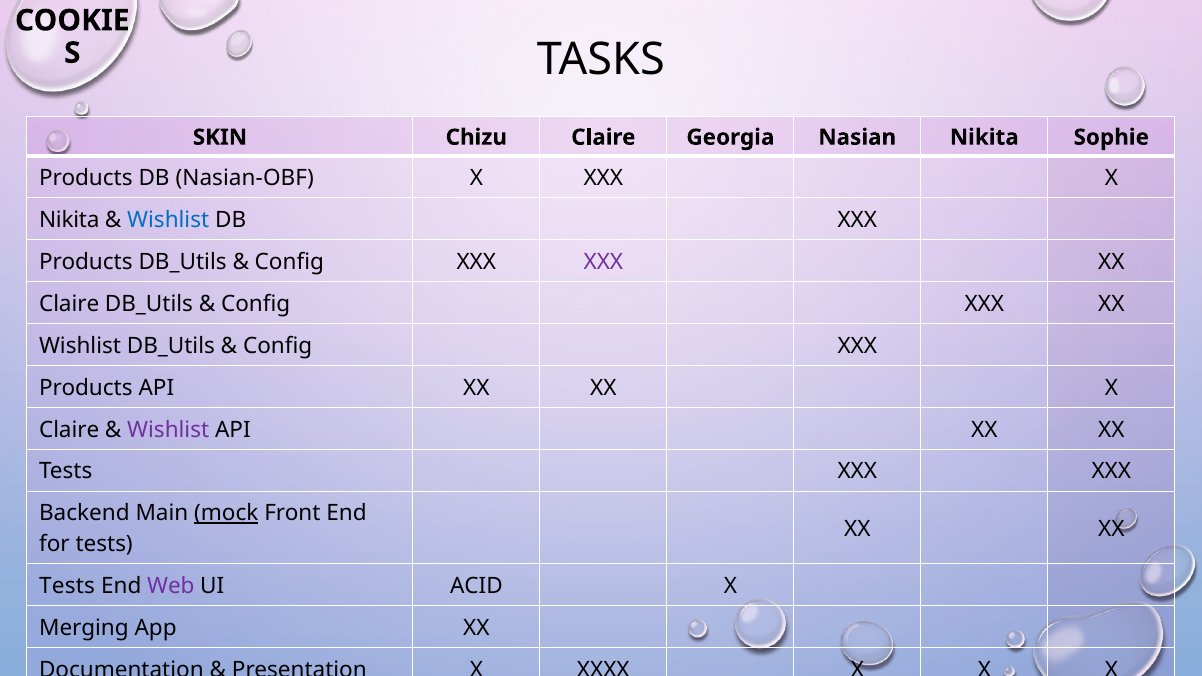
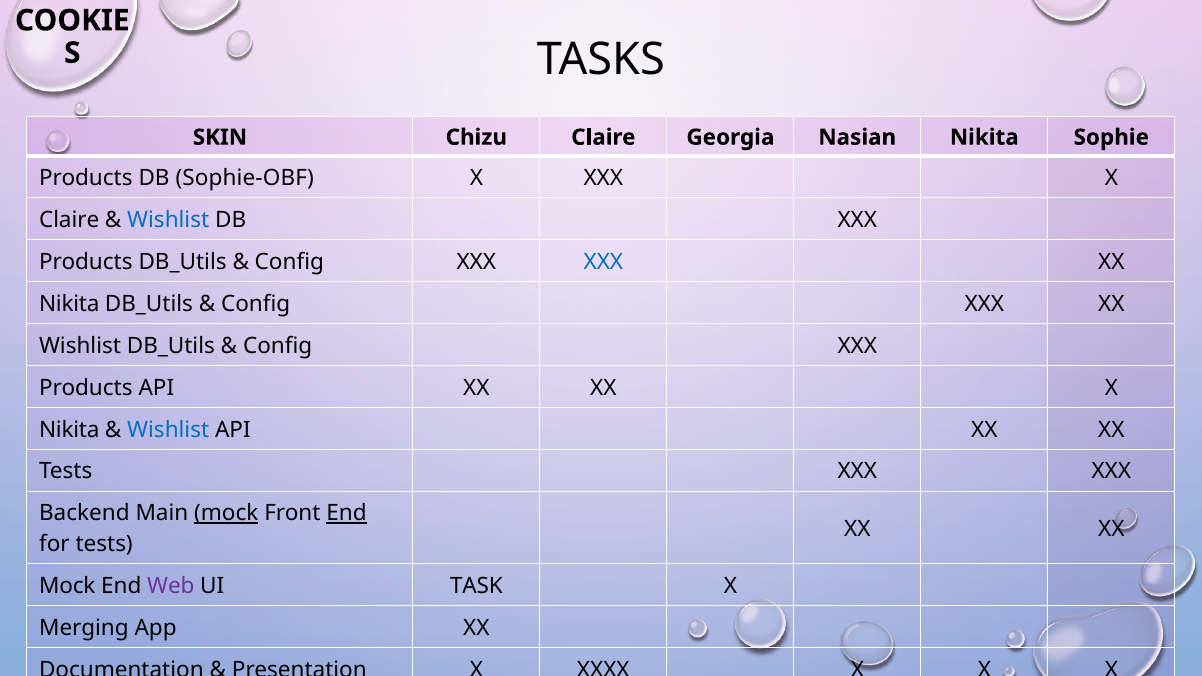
Nasian-OBF: Nasian-OBF -> Sophie-OBF
Nikita at (69, 220): Nikita -> Claire
XXX at (603, 262) colour: purple -> blue
Claire at (69, 304): Claire -> Nikita
Claire at (69, 430): Claire -> Nikita
Wishlist at (168, 430) colour: purple -> blue
End at (346, 513) underline: none -> present
Tests at (67, 586): Tests -> Mock
ACID: ACID -> TASK
